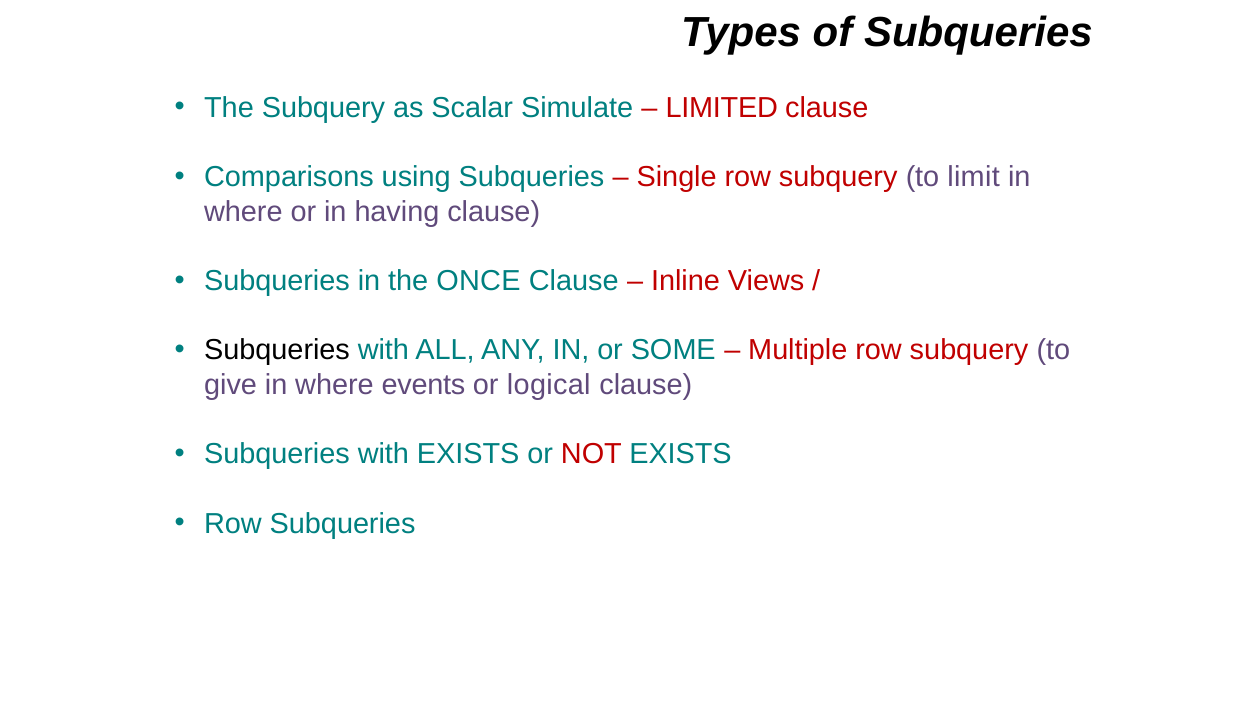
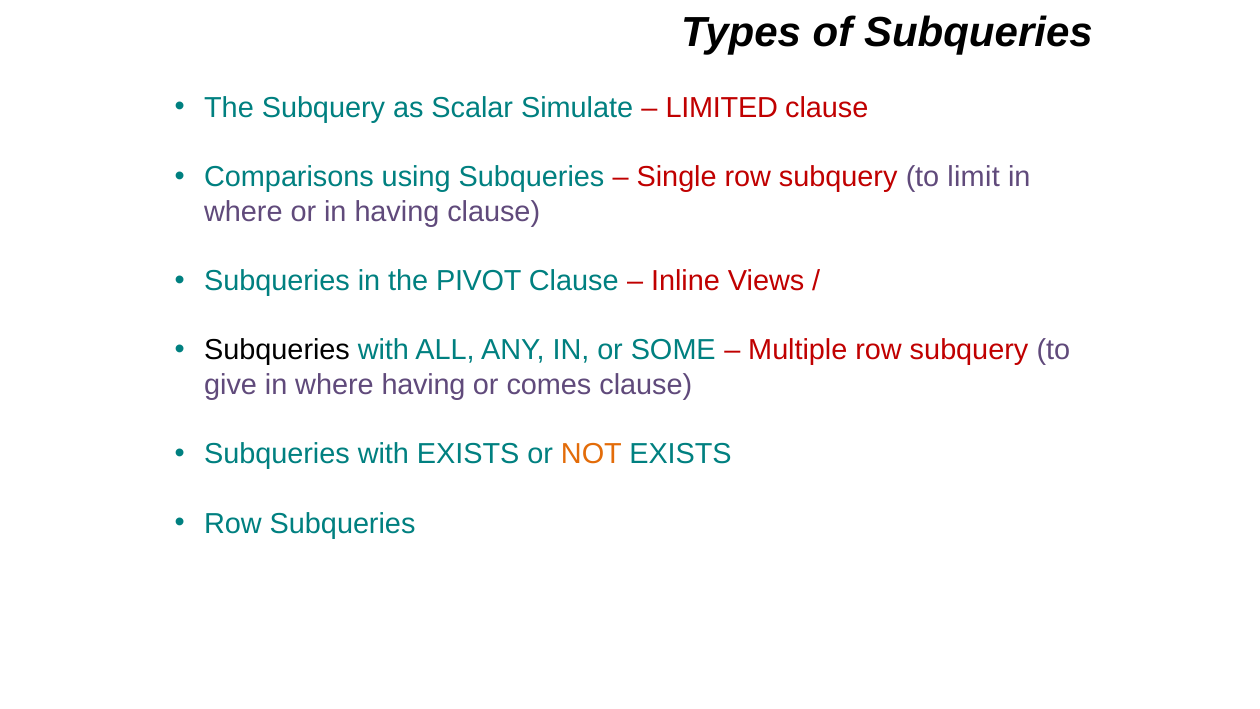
ONCE: ONCE -> PIVOT
where events: events -> having
logical: logical -> comes
NOT colour: red -> orange
